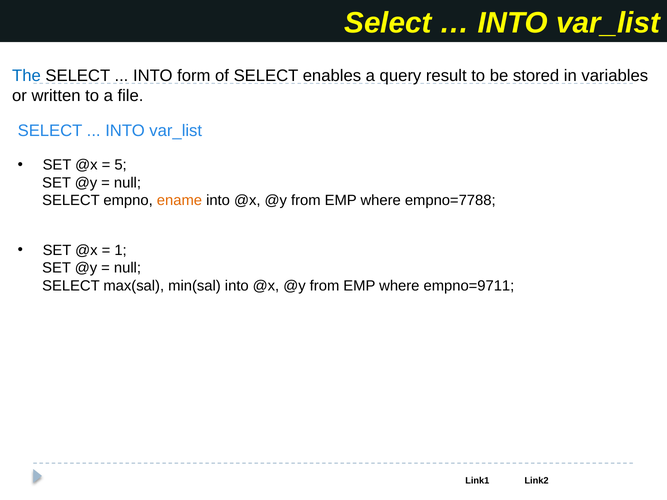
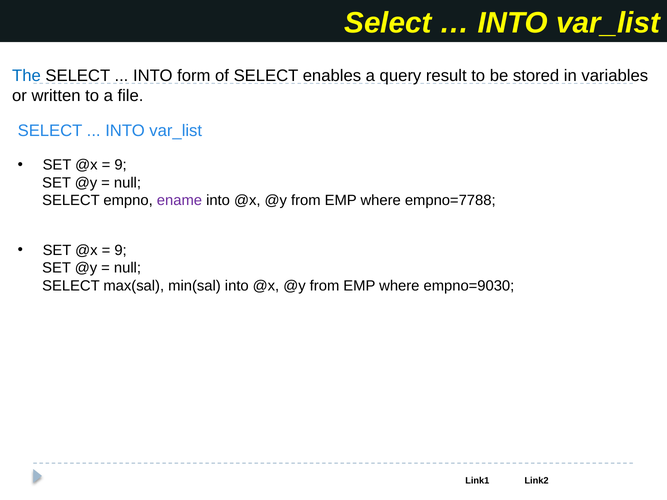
5 at (121, 165): 5 -> 9
ename colour: orange -> purple
1 at (121, 250): 1 -> 9
empno=9711: empno=9711 -> empno=9030
